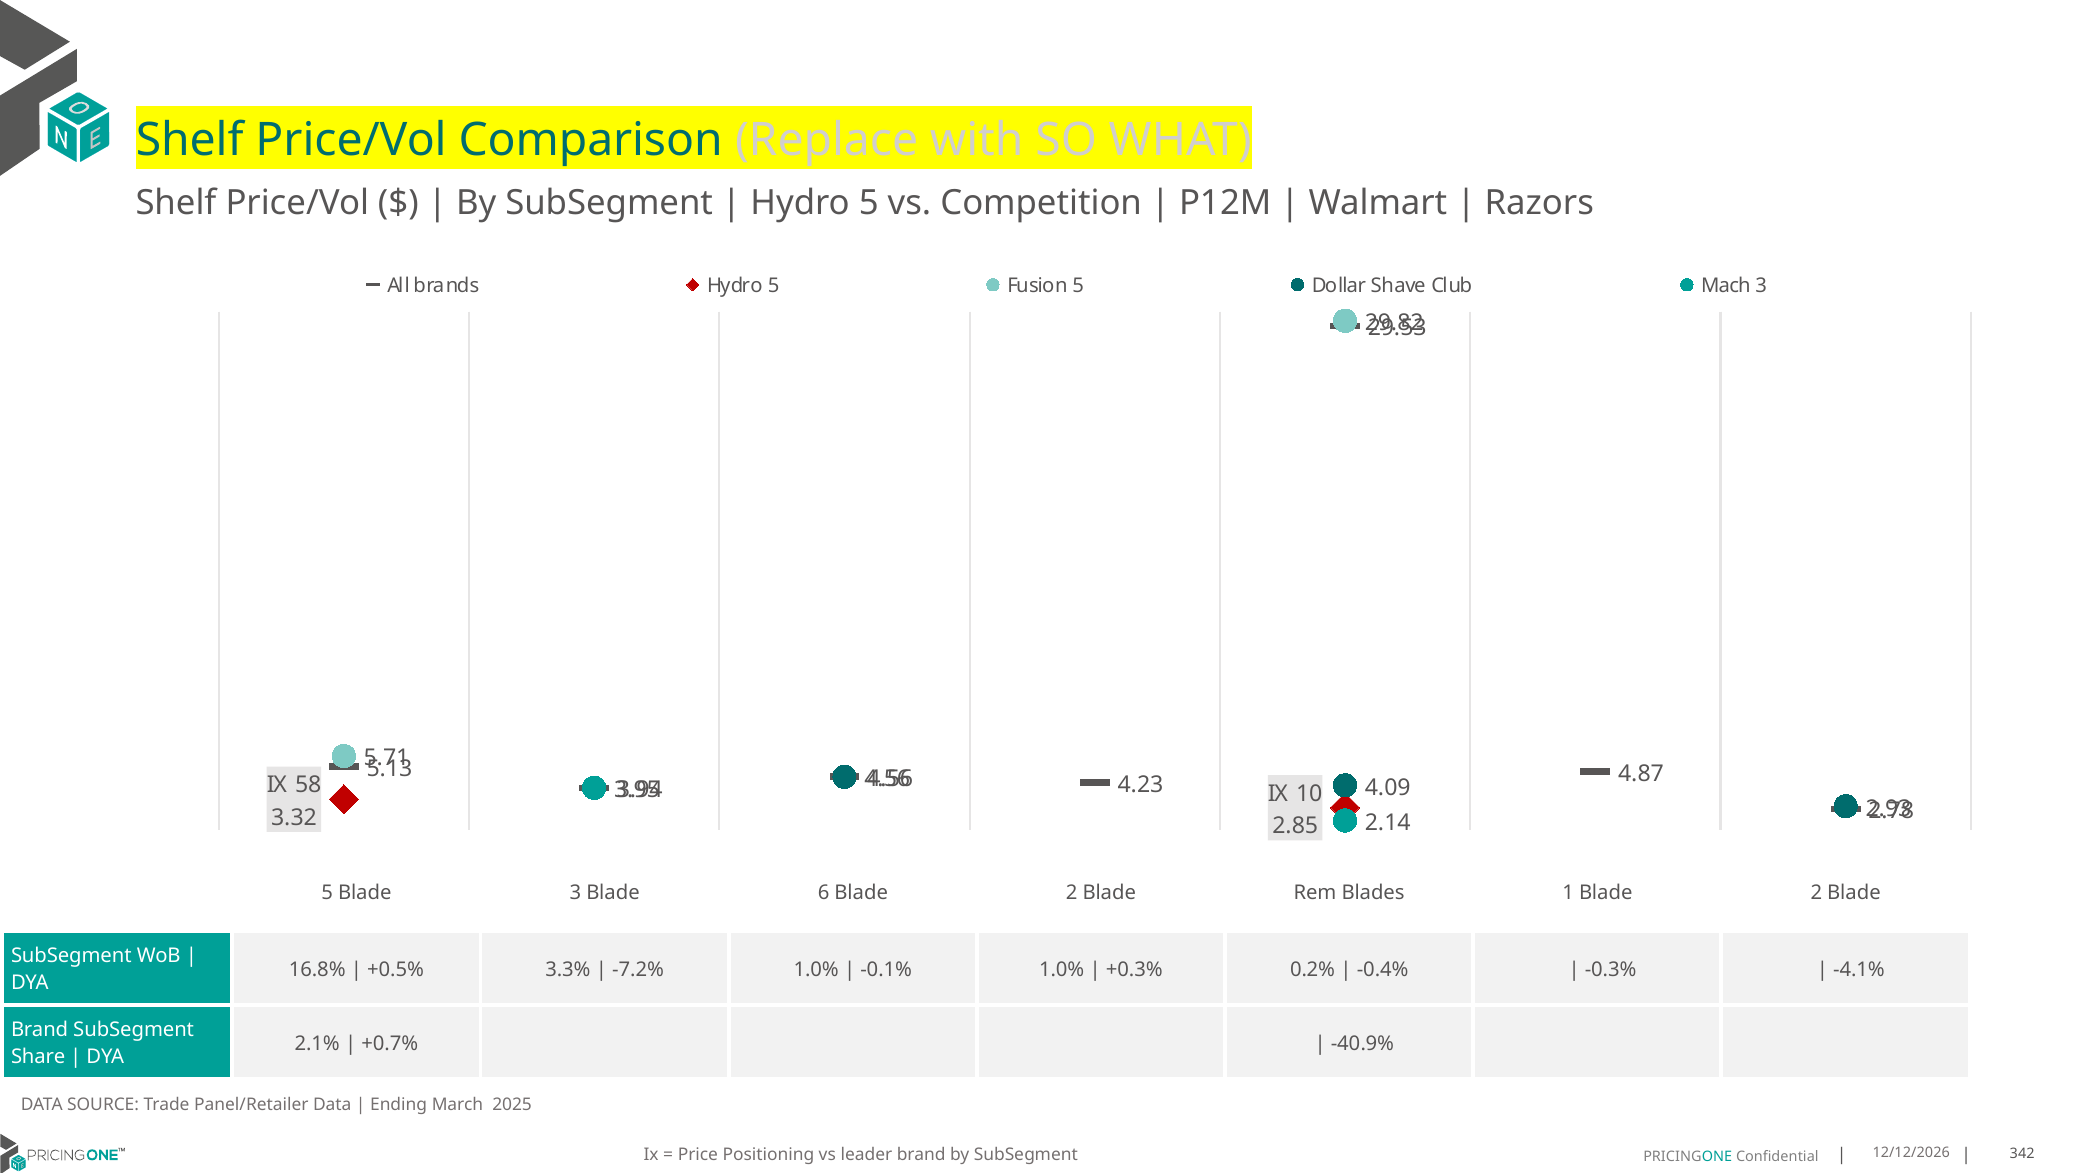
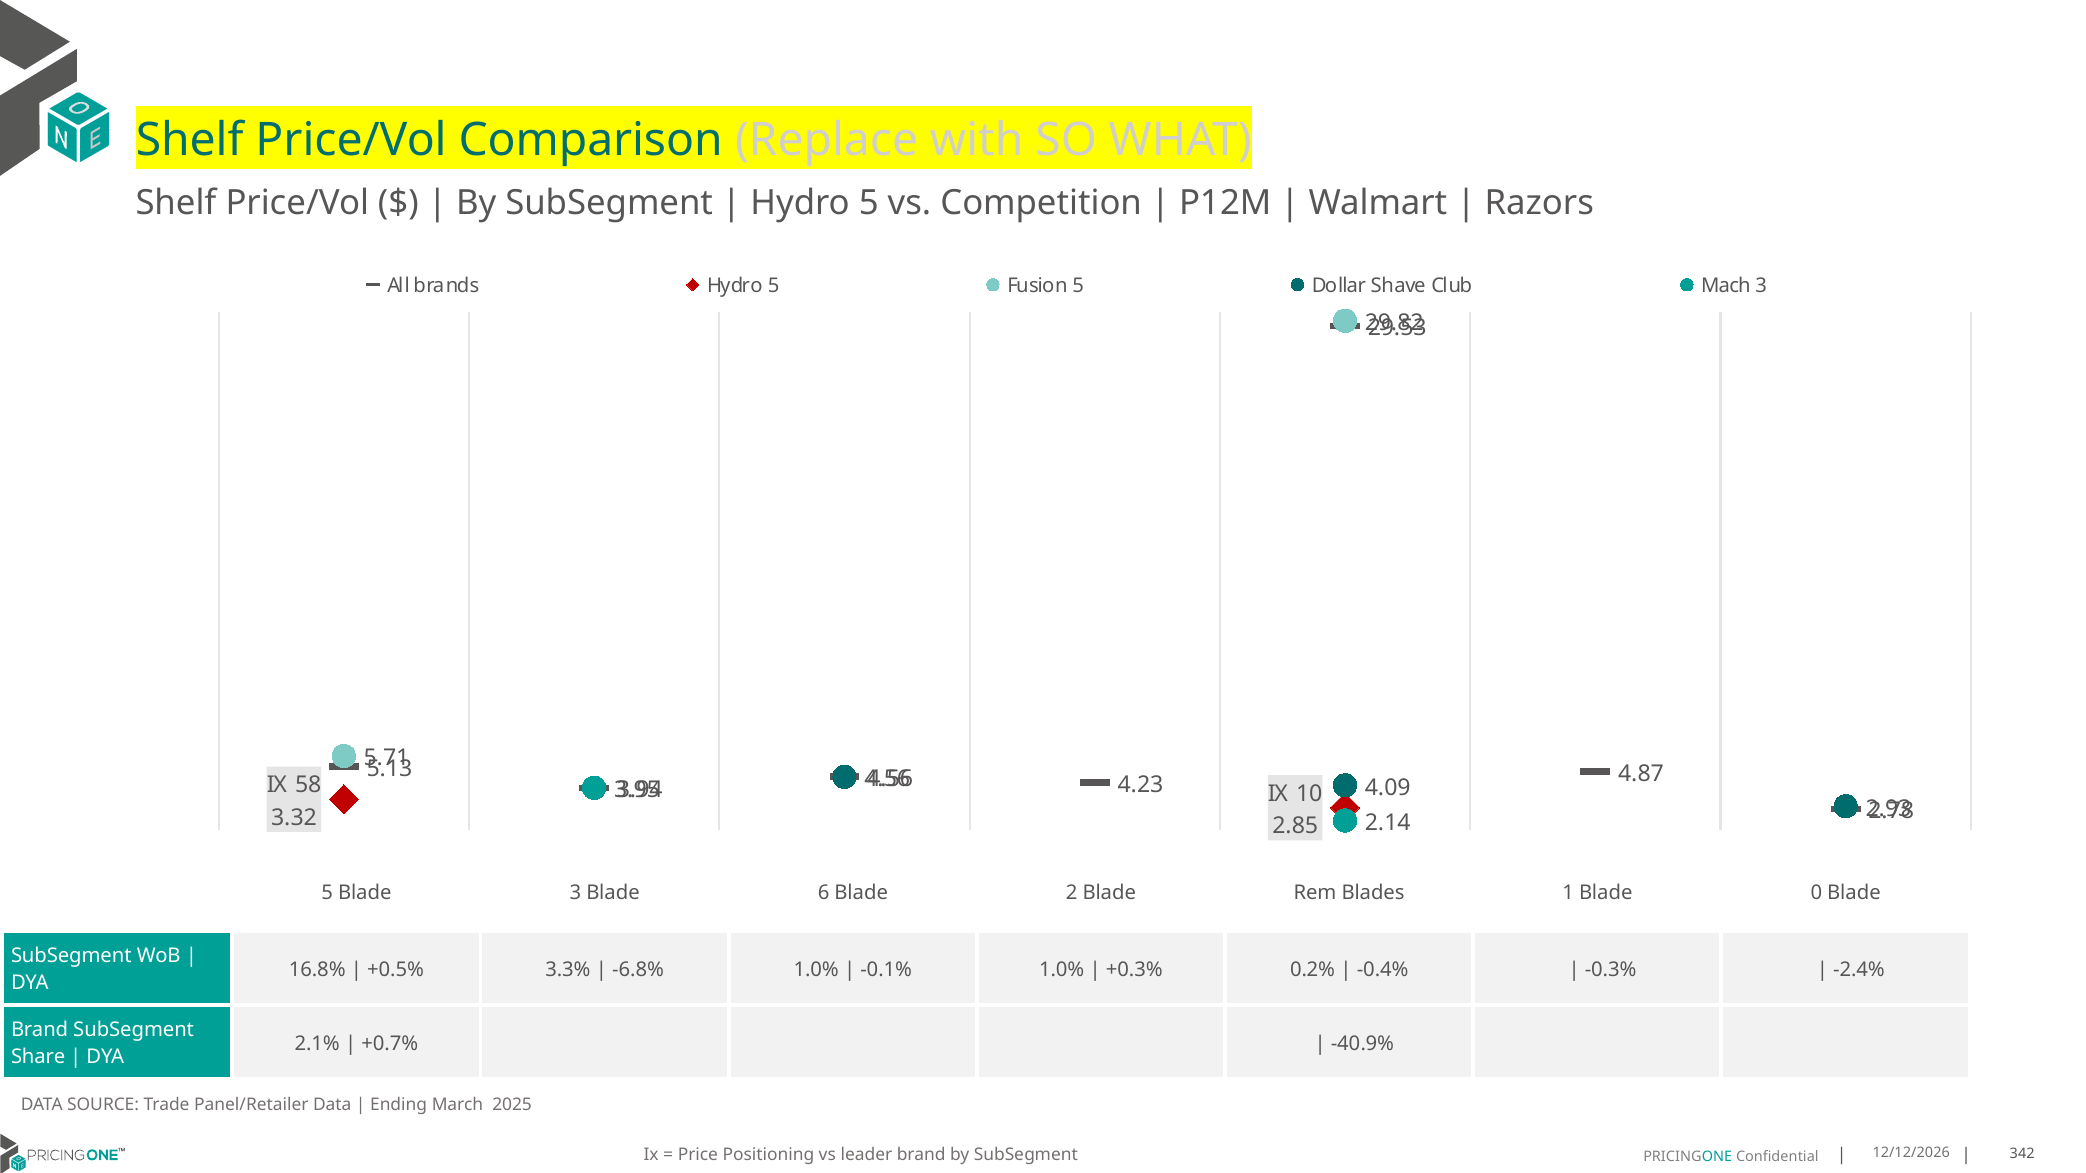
1 Blade 2: 2 -> 0
-7.2%: -7.2% -> -6.8%
-4.1%: -4.1% -> -2.4%
